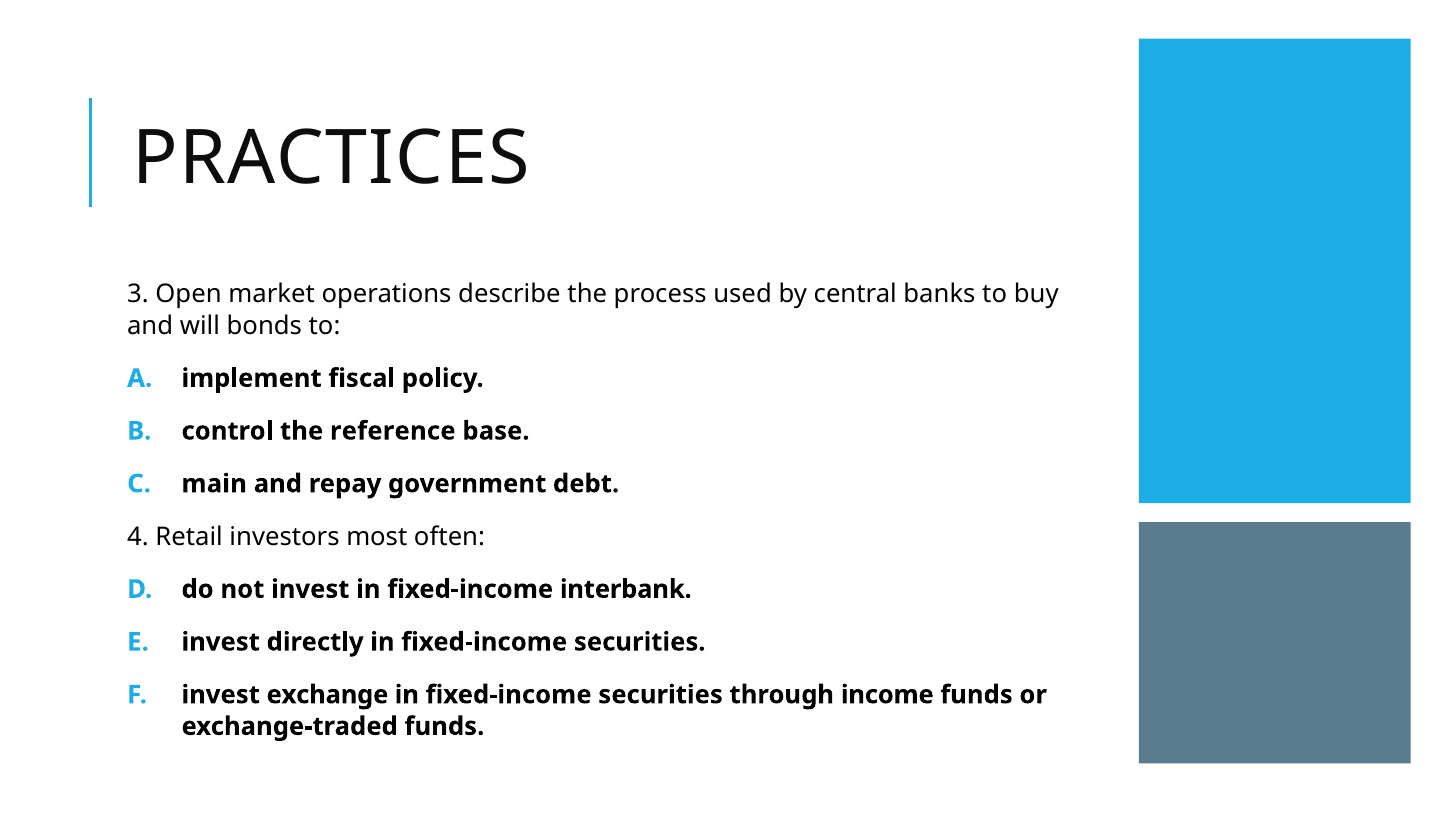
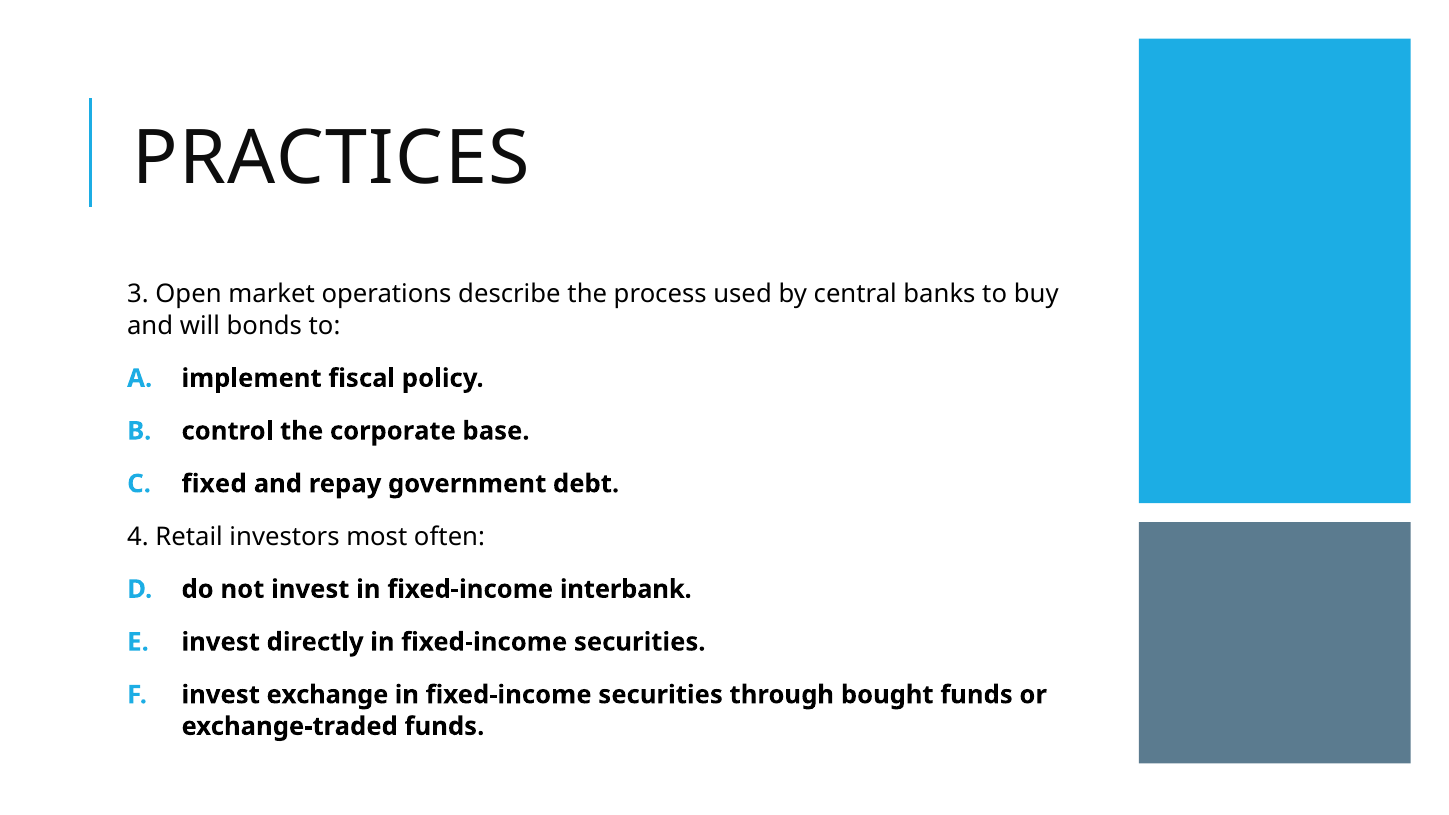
reference: reference -> corporate
main: main -> fixed
income: income -> bought
